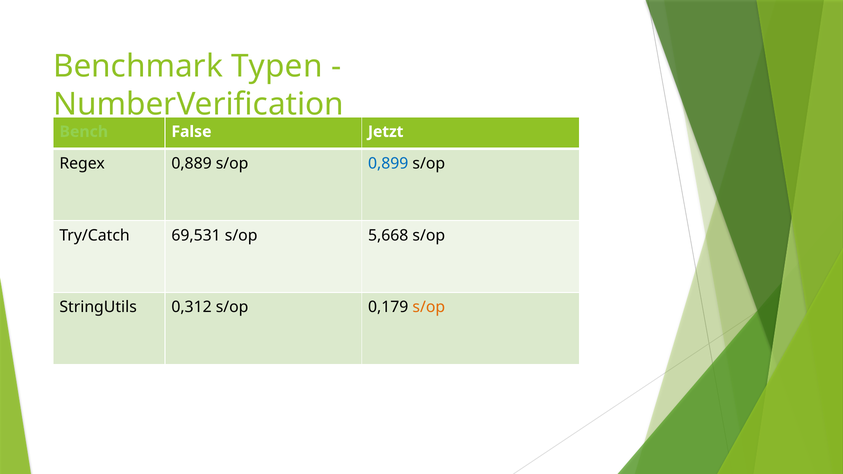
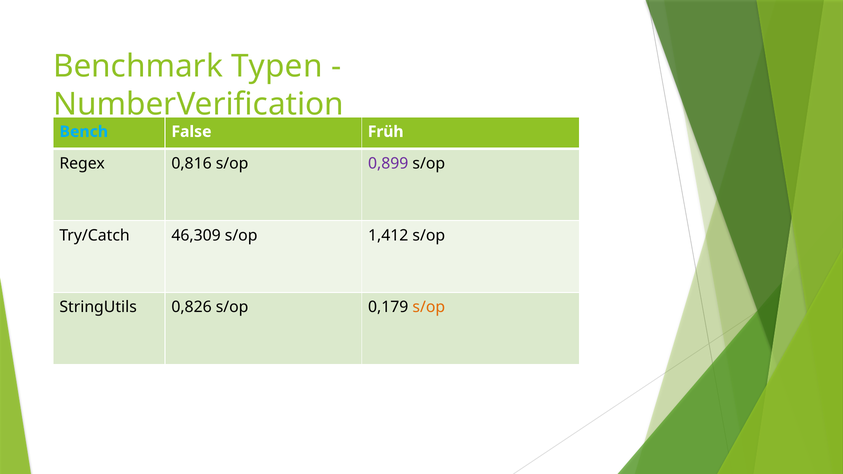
Bench colour: light green -> light blue
Jetzt: Jetzt -> Früh
0,889: 0,889 -> 0,816
0,899 colour: blue -> purple
69,531: 69,531 -> 46,309
5,668: 5,668 -> 1,412
0,312: 0,312 -> 0,826
